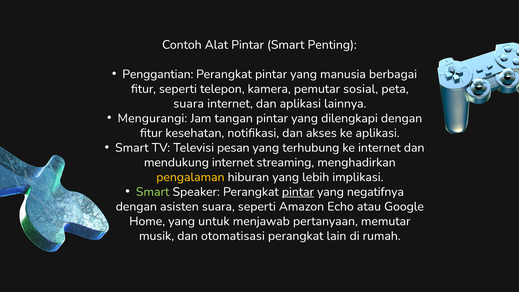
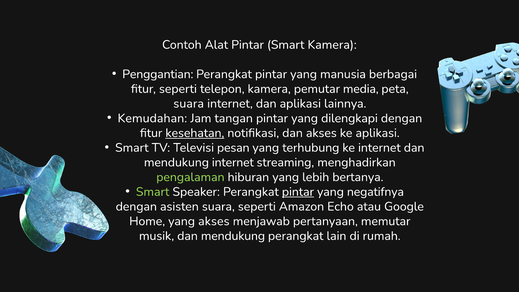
Smart Penting: Penting -> Kamera
sosial: sosial -> media
Mengurangi: Mengurangi -> Kemudahan
kesehatan underline: none -> present
pengalaman colour: yellow -> light green
implikasi: implikasi -> bertanya
yang untuk: untuk -> akses
musik dan otomatisasi: otomatisasi -> mendukung
